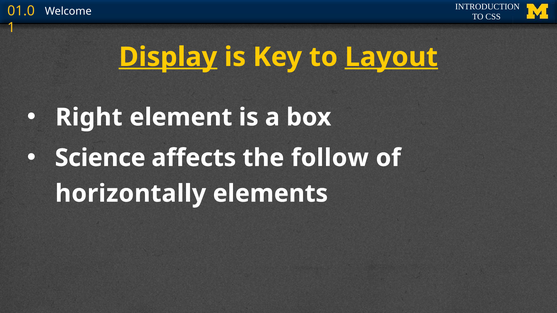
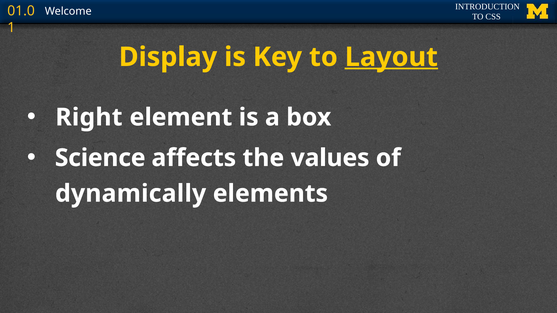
Display underline: present -> none
follow: follow -> values
horizontally: horizontally -> dynamically
